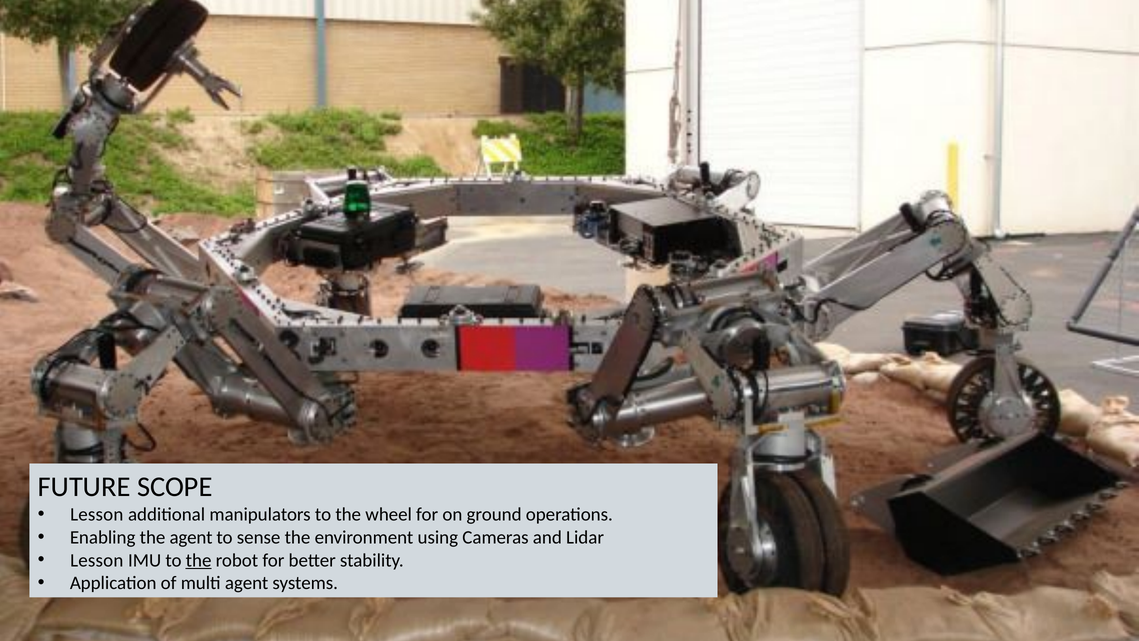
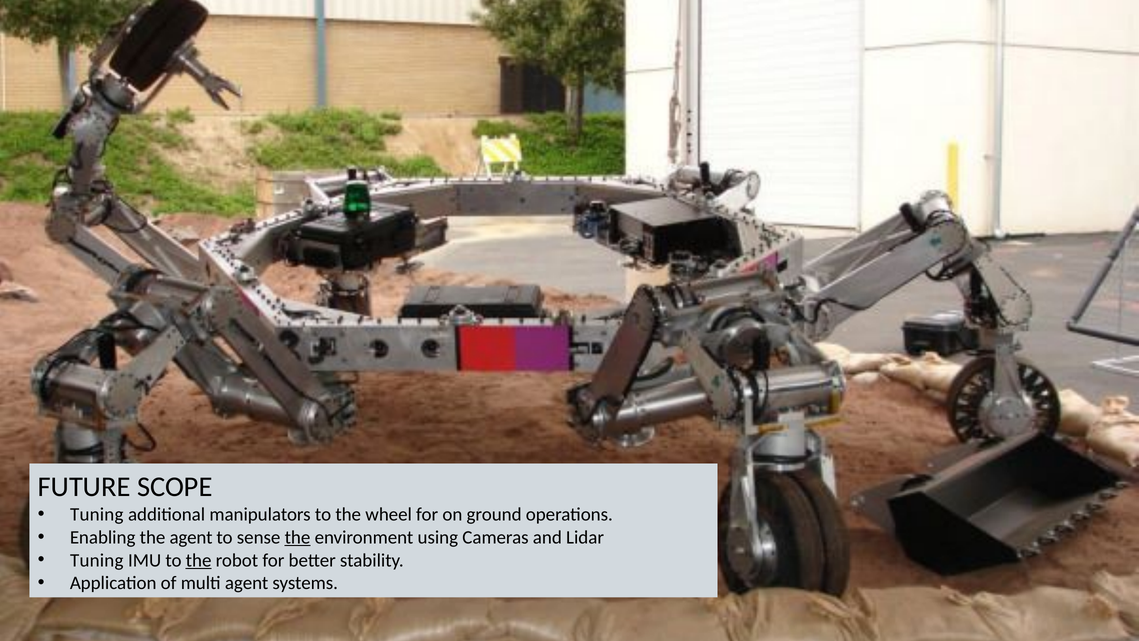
Lesson at (97, 514): Lesson -> Tuning
the at (297, 537) underline: none -> present
Lesson at (97, 560): Lesson -> Tuning
